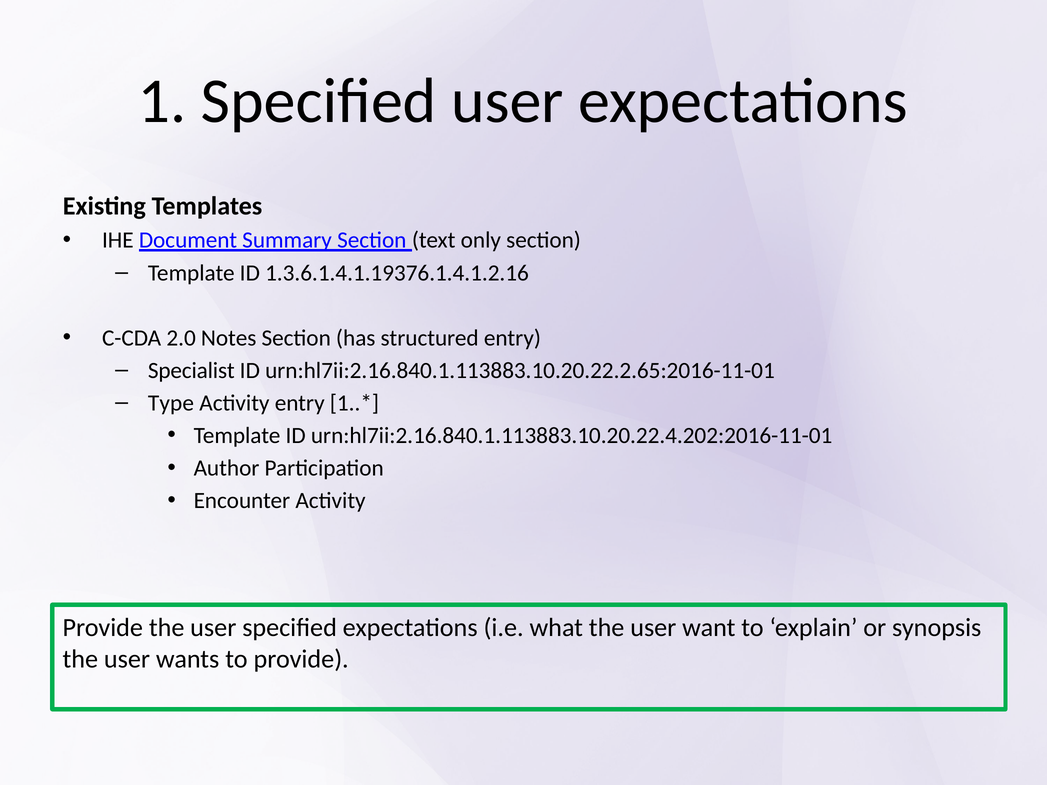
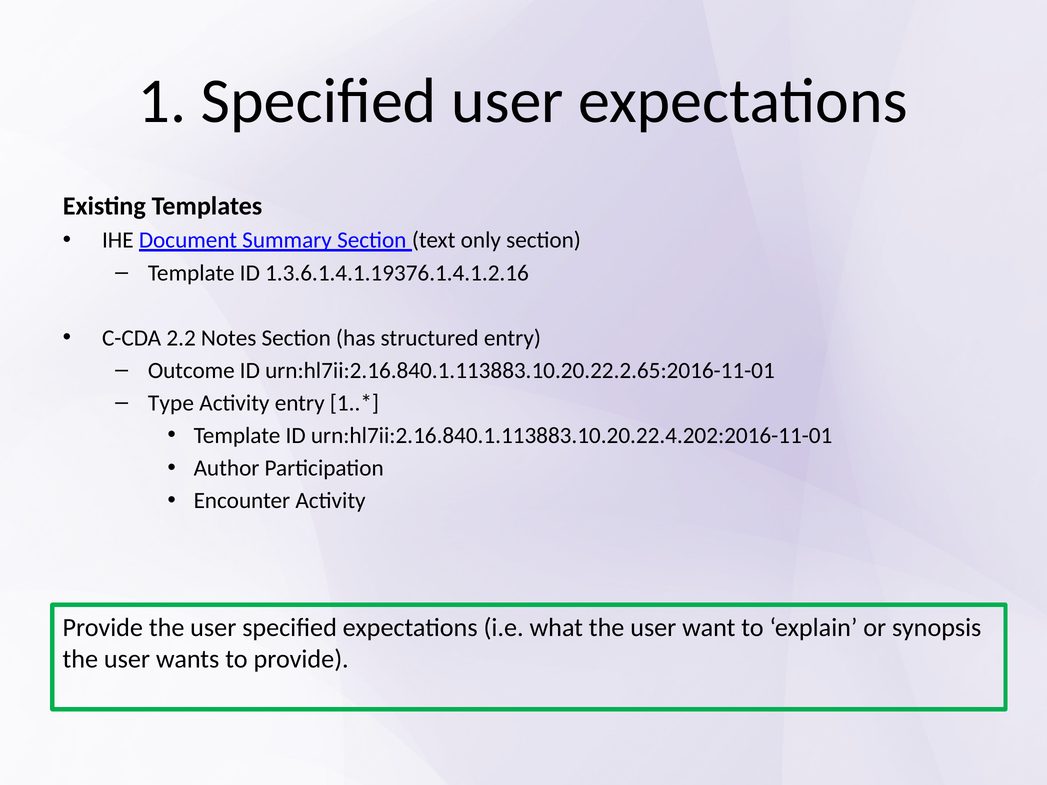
2.0: 2.0 -> 2.2
Specialist: Specialist -> Outcome
